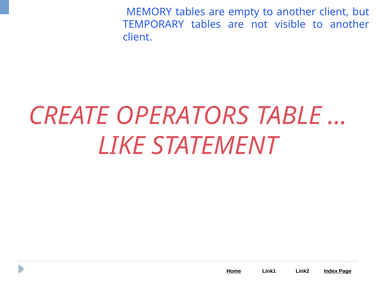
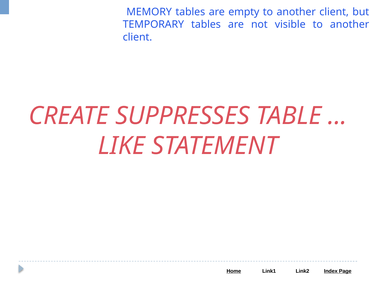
OPERATORS: OPERATORS -> SUPPRESSES
